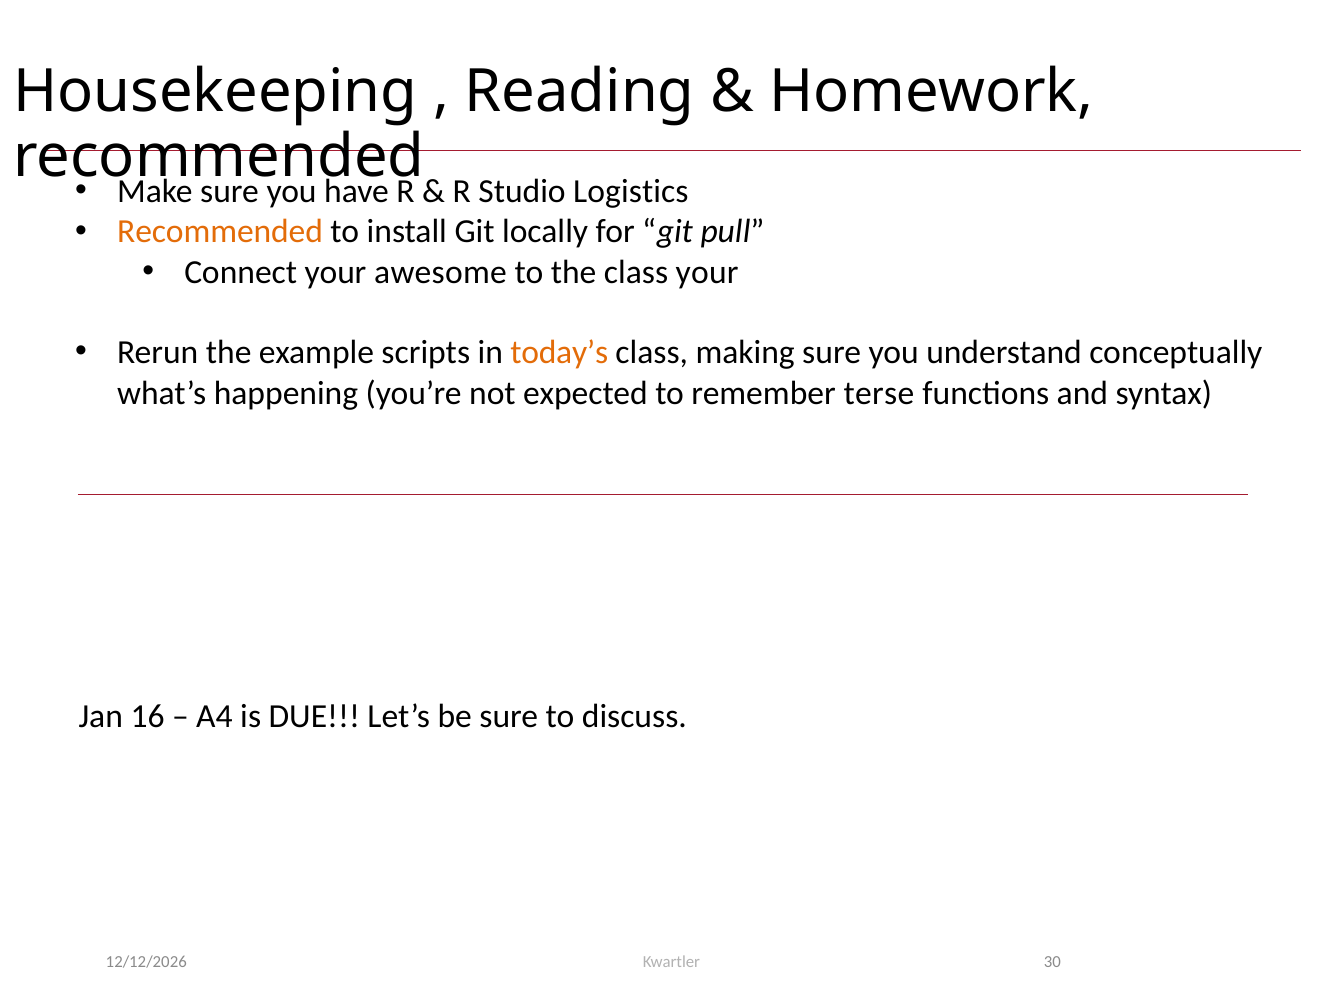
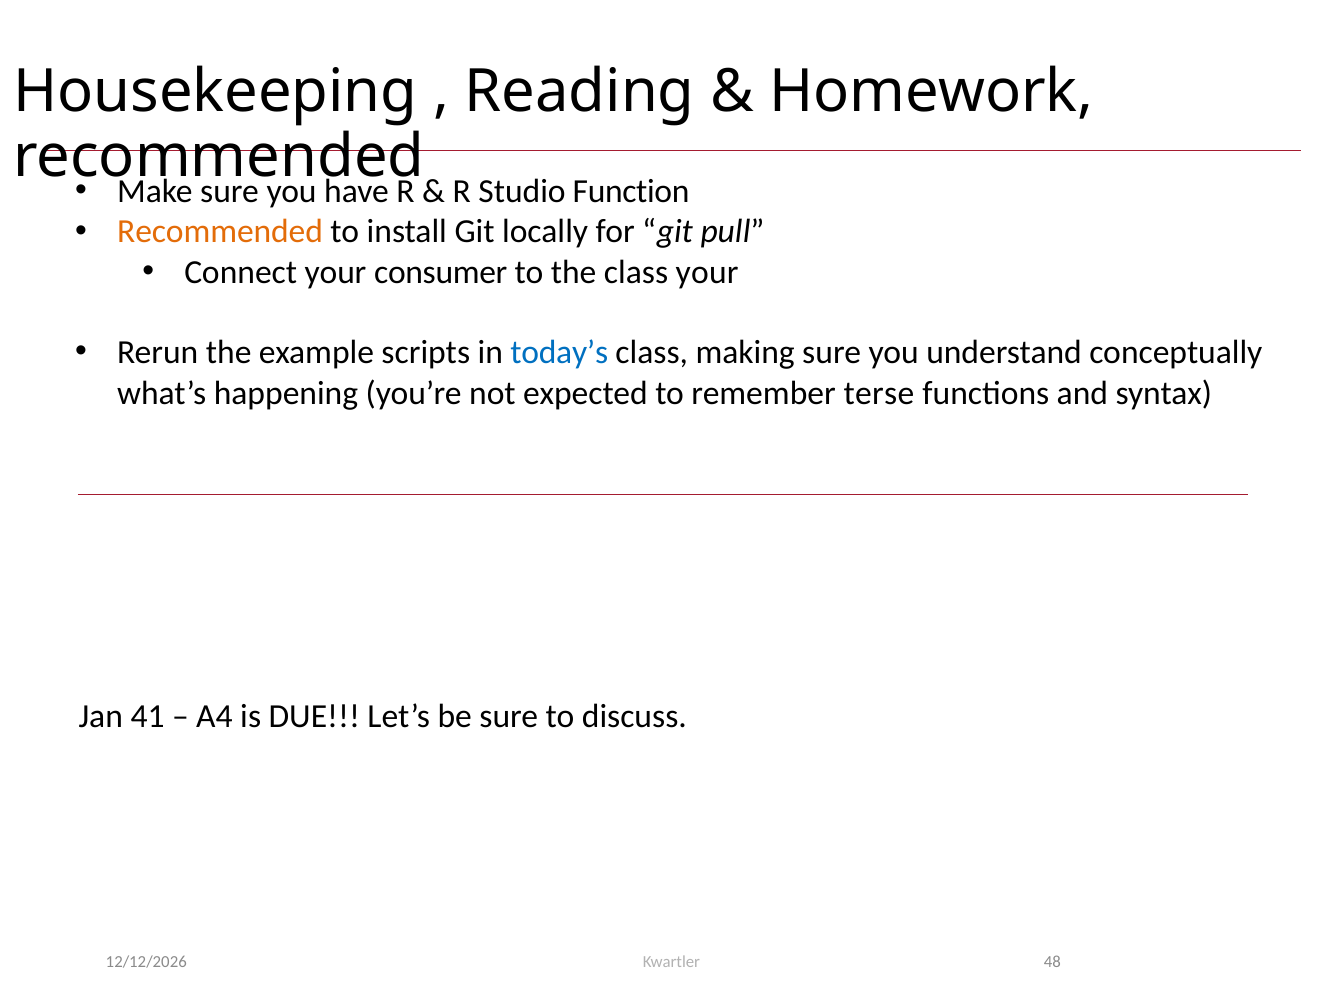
Logistics: Logistics -> Function
awesome: awesome -> consumer
today’s colour: orange -> blue
16: 16 -> 41
30: 30 -> 48
